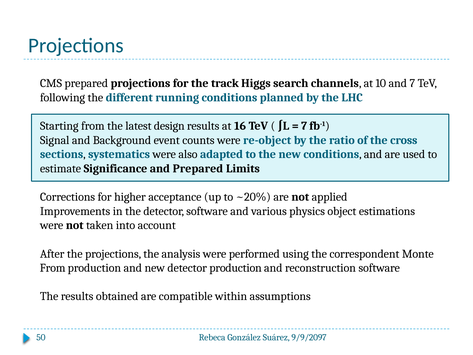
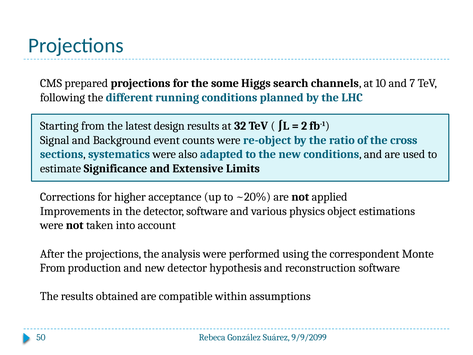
track: track -> some
16: 16 -> 32
7 at (304, 126): 7 -> 2
and Prepared: Prepared -> Extensive
detector production: production -> hypothesis
9/9/2097: 9/9/2097 -> 9/9/2099
